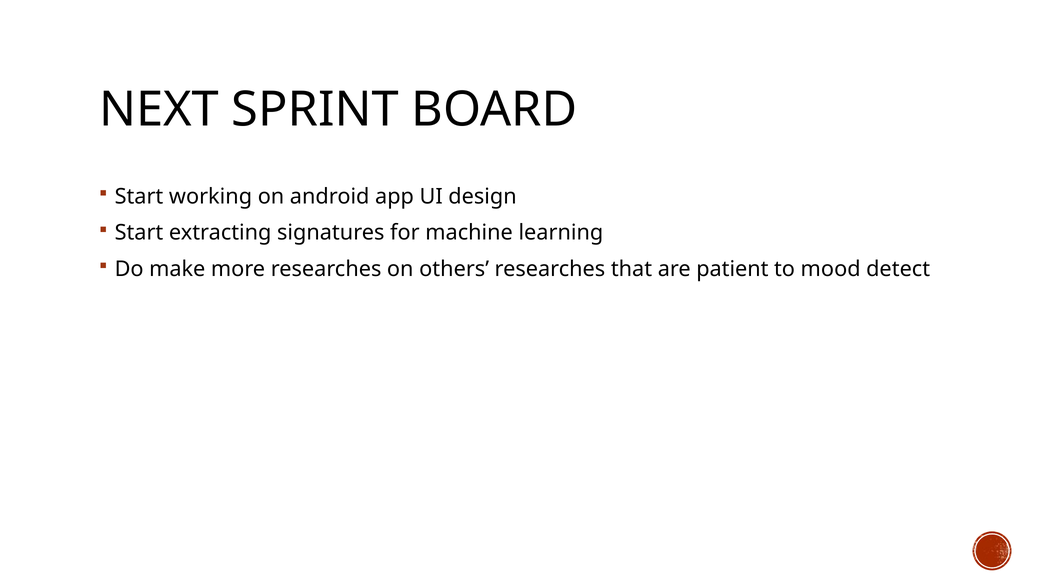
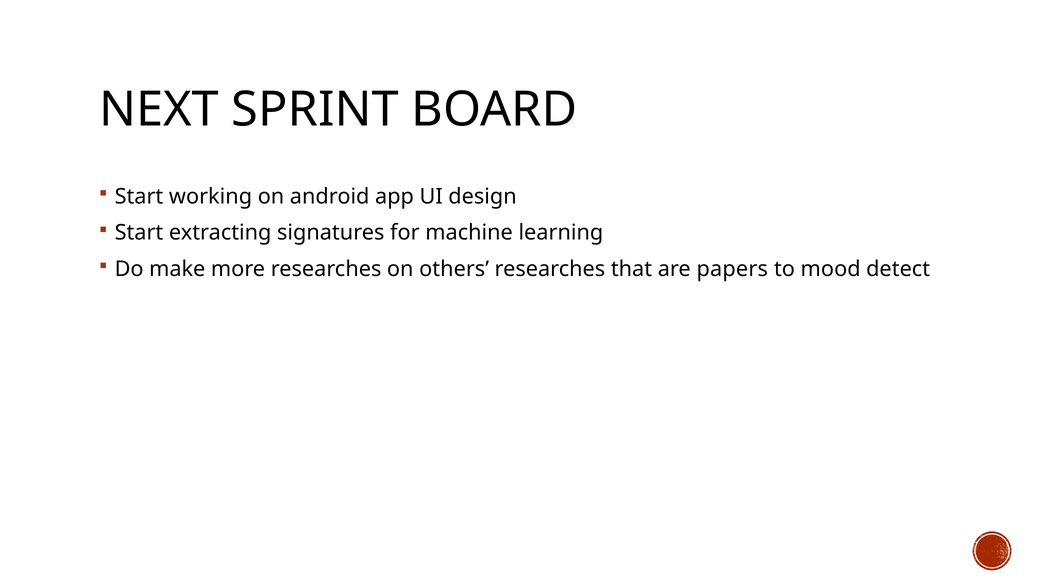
patient: patient -> papers
